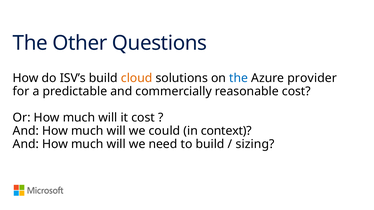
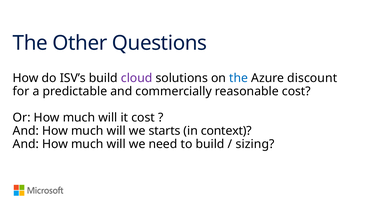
cloud colour: orange -> purple
provider: provider -> discount
could: could -> starts
